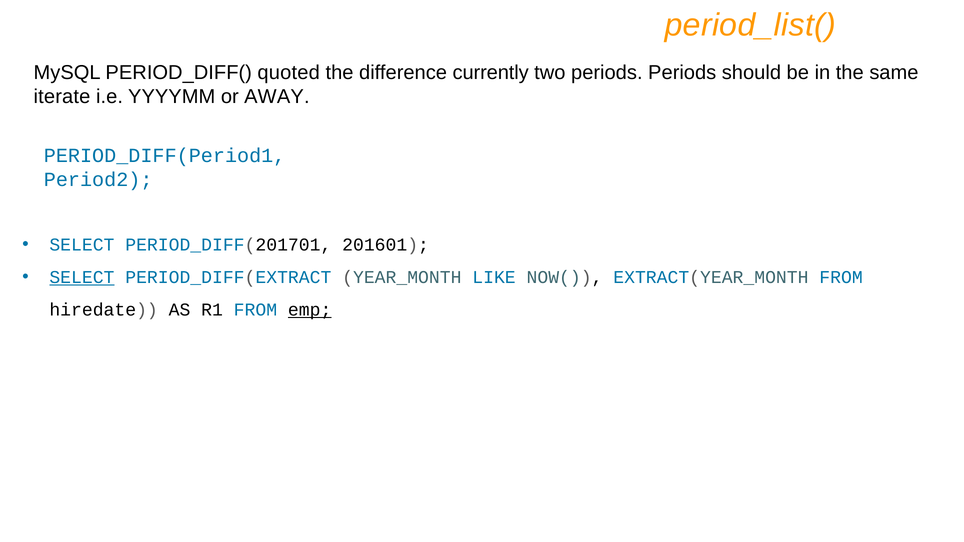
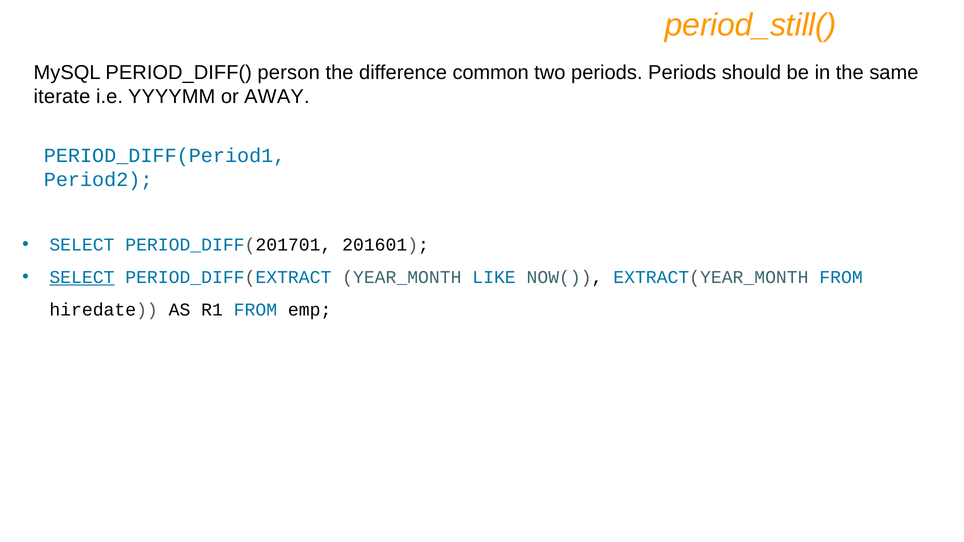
period_list(: period_list( -> period_still(
quoted: quoted -> person
currently: currently -> common
emp underline: present -> none
